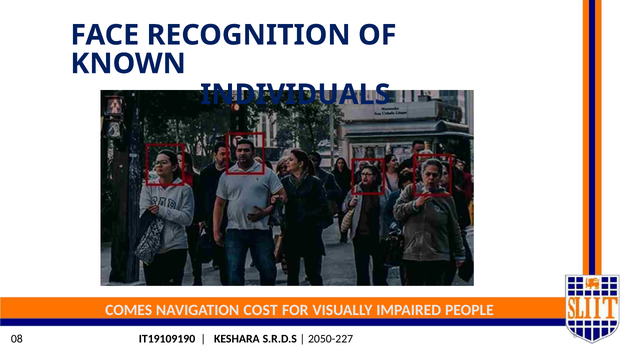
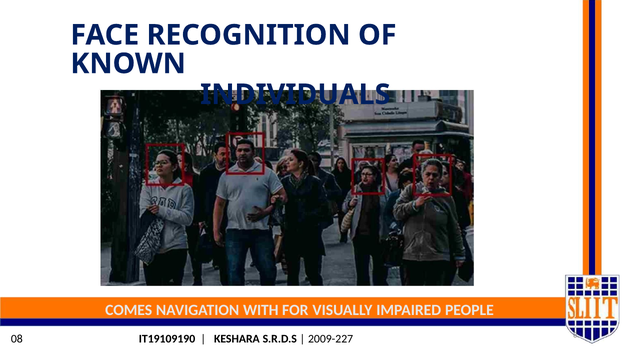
COST: COST -> WITH
2050-227: 2050-227 -> 2009-227
